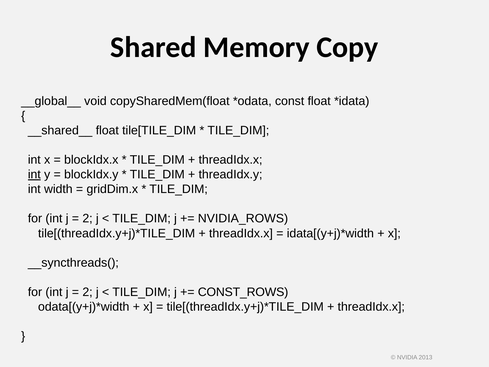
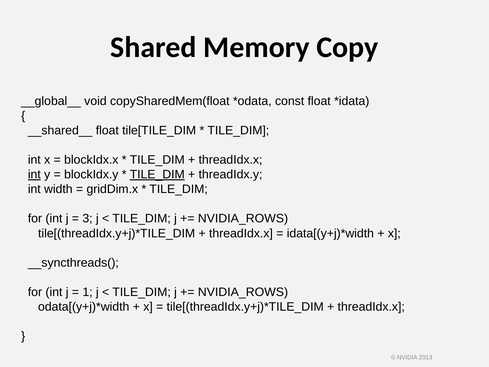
TILE_DIM at (157, 174) underline: none -> present
2 at (88, 218): 2 -> 3
2 at (88, 292): 2 -> 1
CONST_ROWS at (243, 292): CONST_ROWS -> NVIDIA_ROWS
